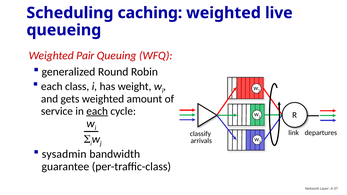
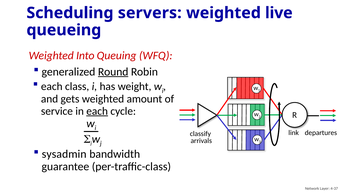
caching: caching -> servers
Pair: Pair -> Into
Round underline: none -> present
